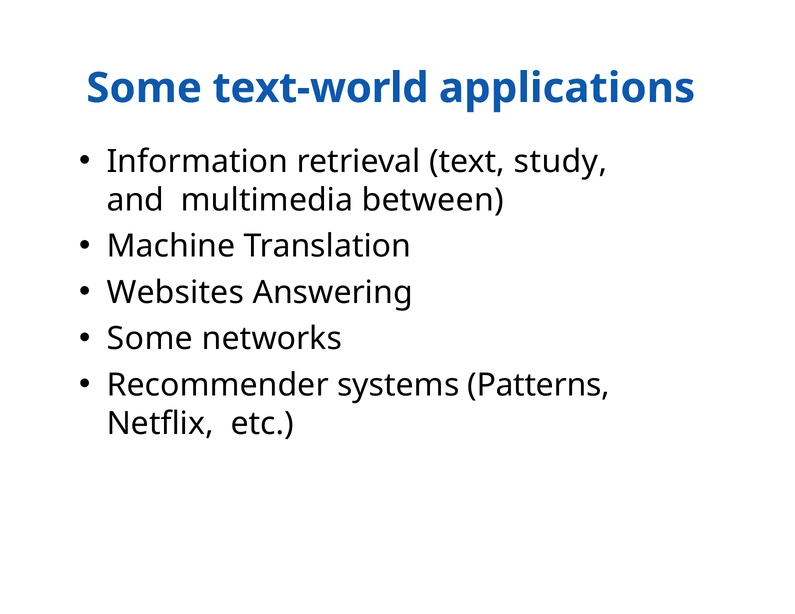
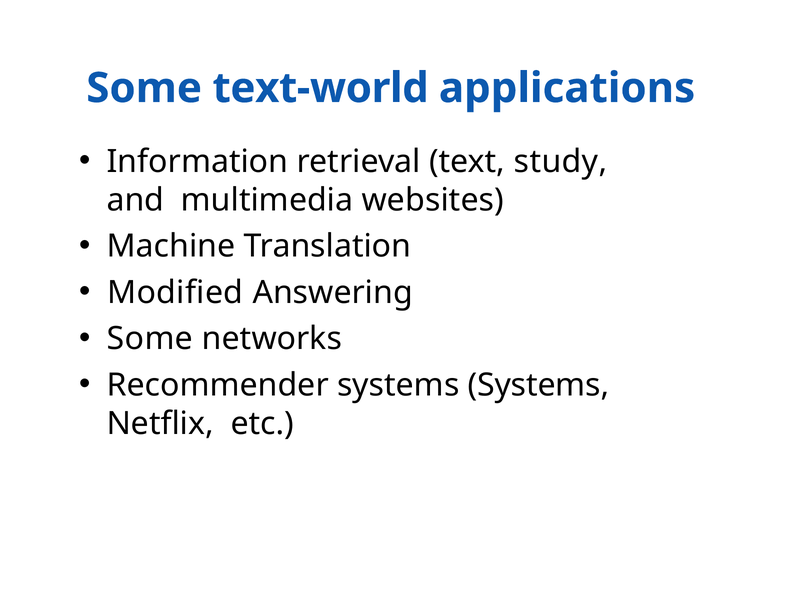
between: between -> websites
Websites: Websites -> Modified
systems Patterns: Patterns -> Systems
